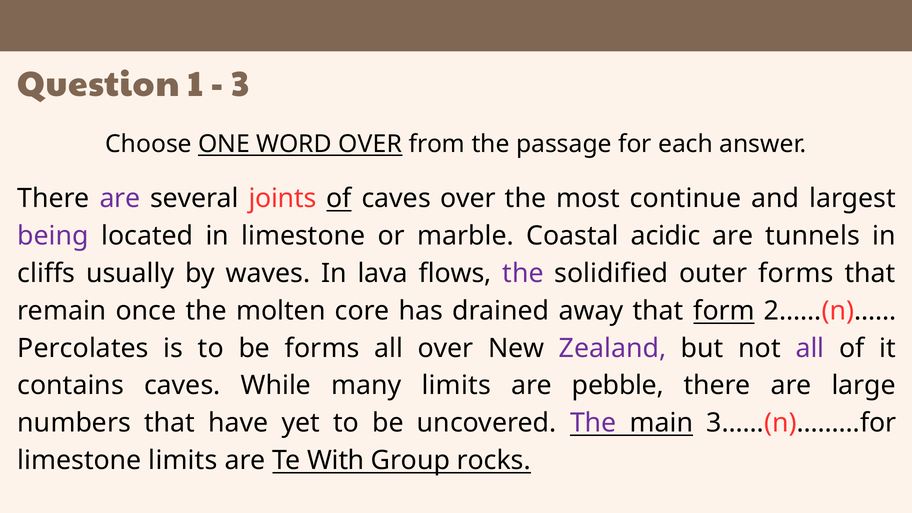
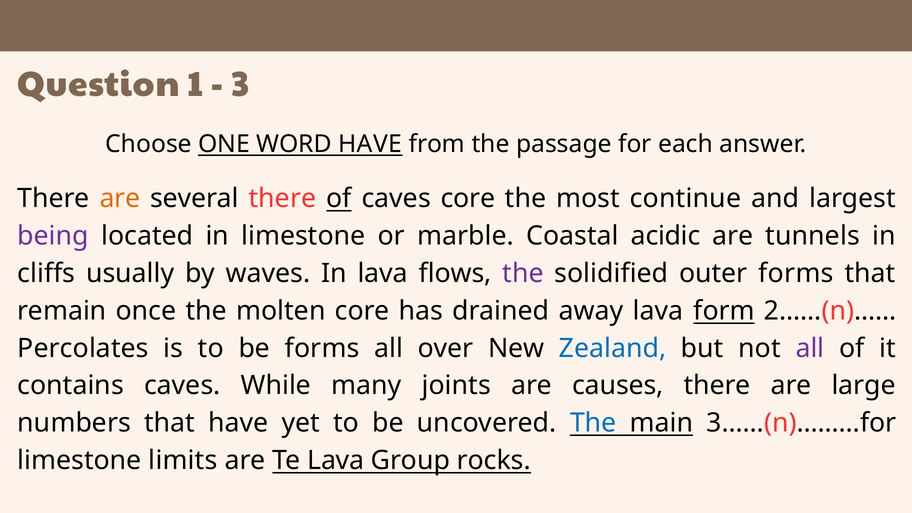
WORD OVER: OVER -> HAVE
are at (120, 199) colour: purple -> orange
several joints: joints -> there
caves over: over -> core
away that: that -> lava
Zealand colour: purple -> blue
many limits: limits -> joints
pebble: pebble -> causes
The at (593, 423) colour: purple -> blue
Te With: With -> Lava
